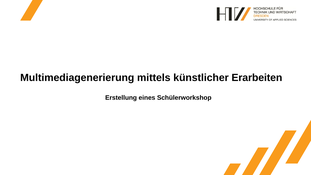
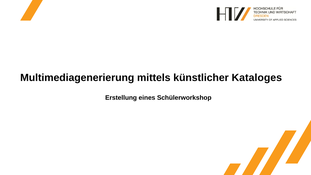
Erarbeiten: Erarbeiten -> Kataloges
